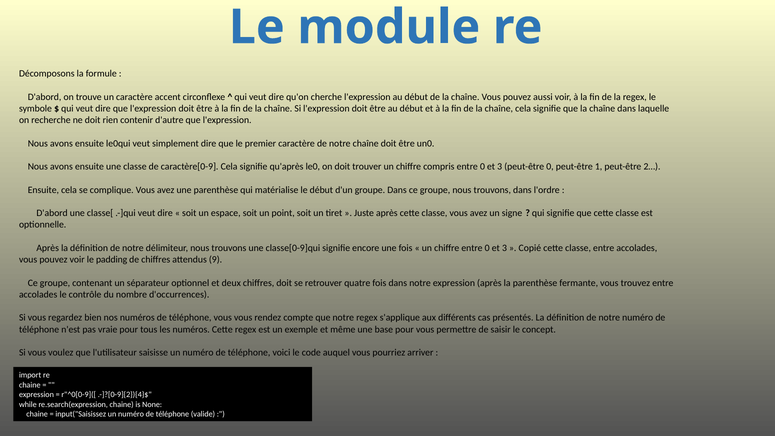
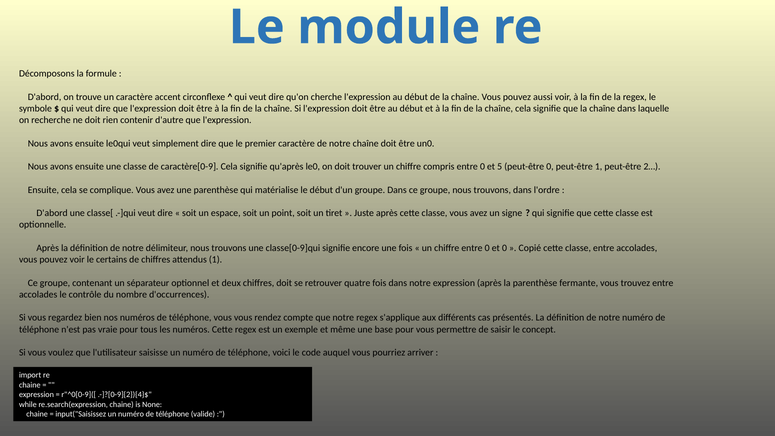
3 at (500, 167): 3 -> 5
3 at (504, 248): 3 -> 0
padding: padding -> certains
attendus 9: 9 -> 1
